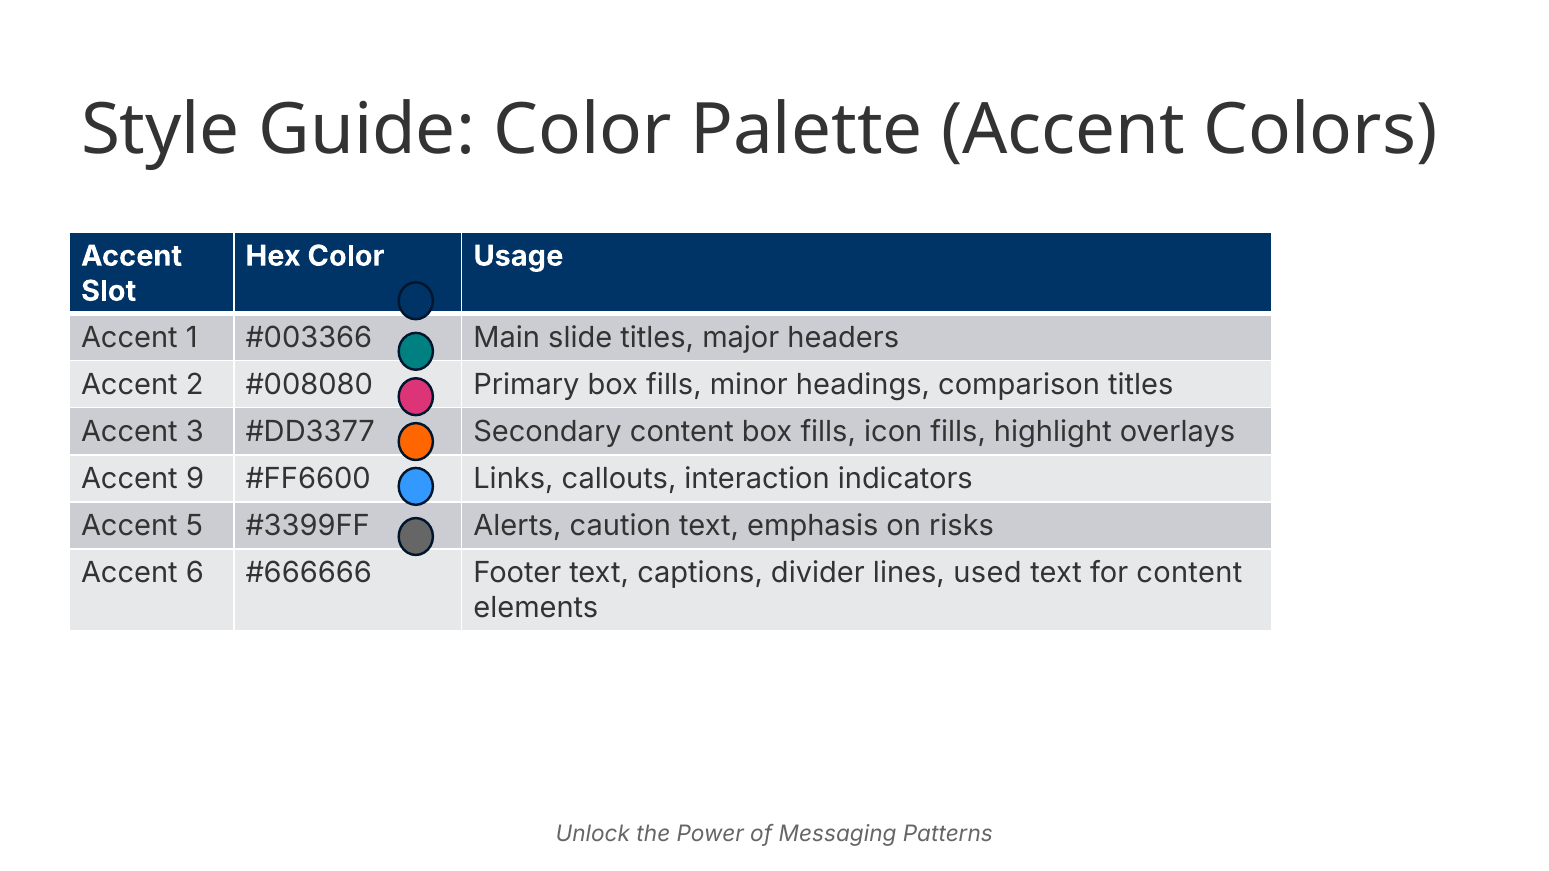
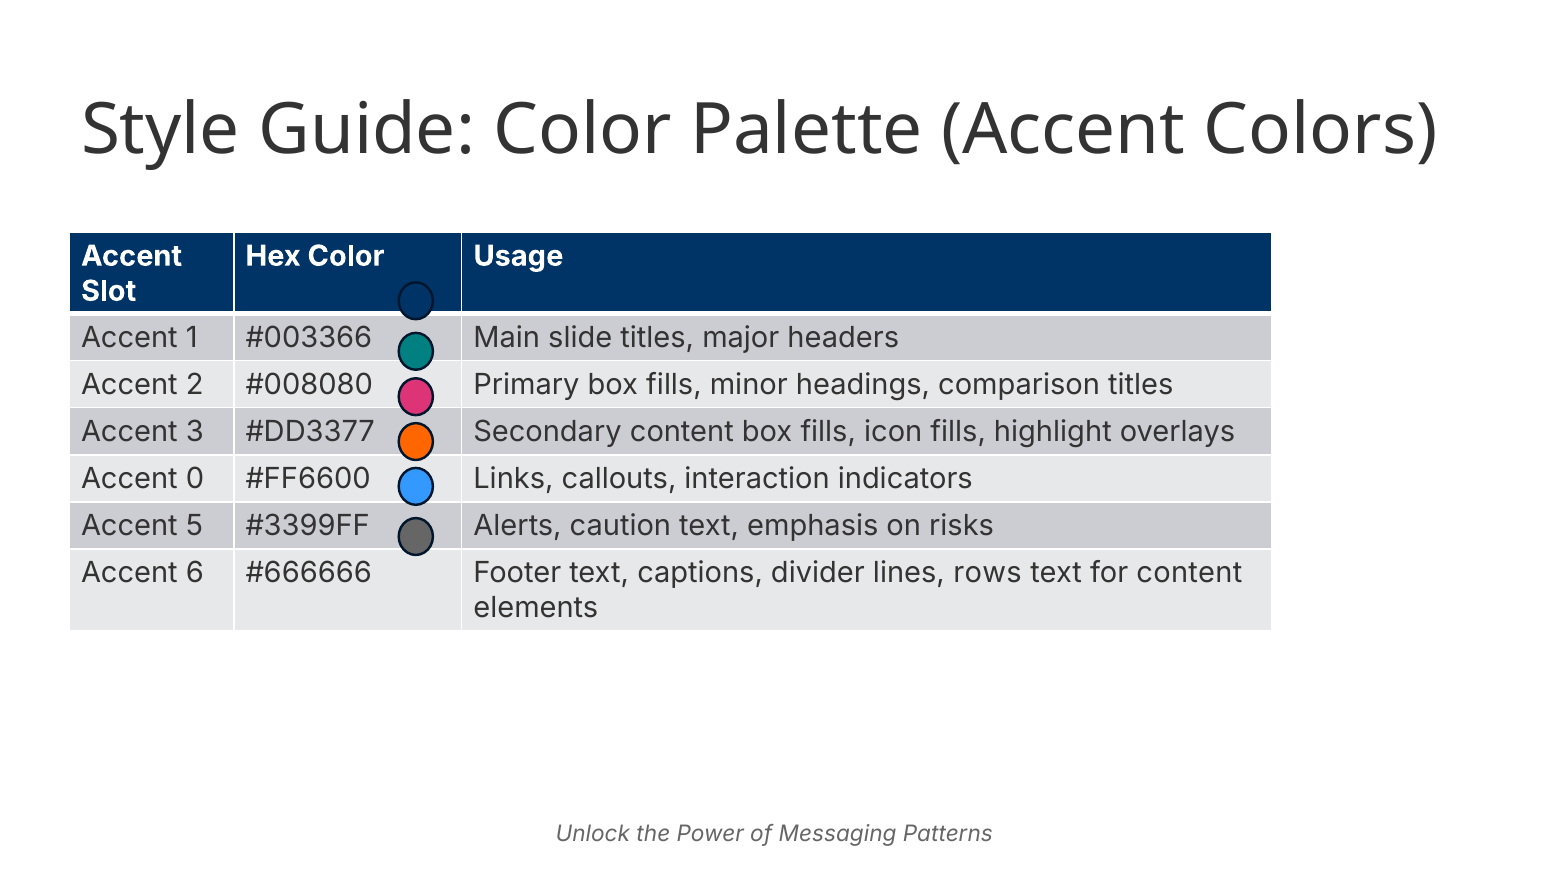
9: 9 -> 0
used: used -> rows
